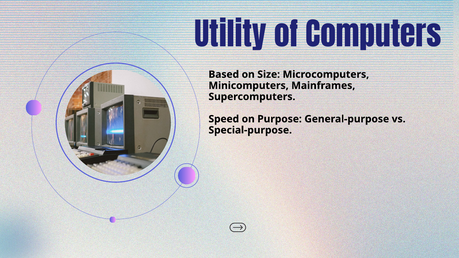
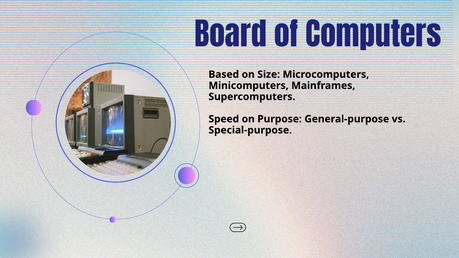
Utility: Utility -> Board
